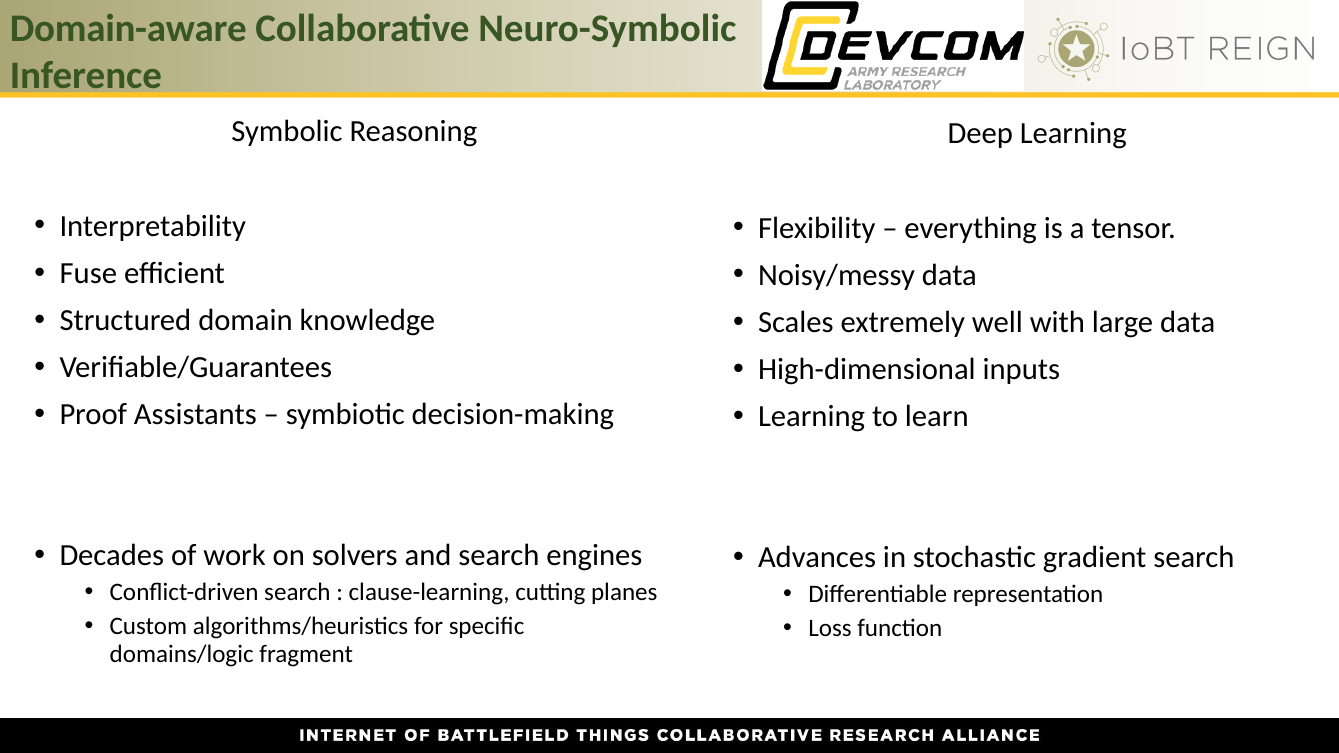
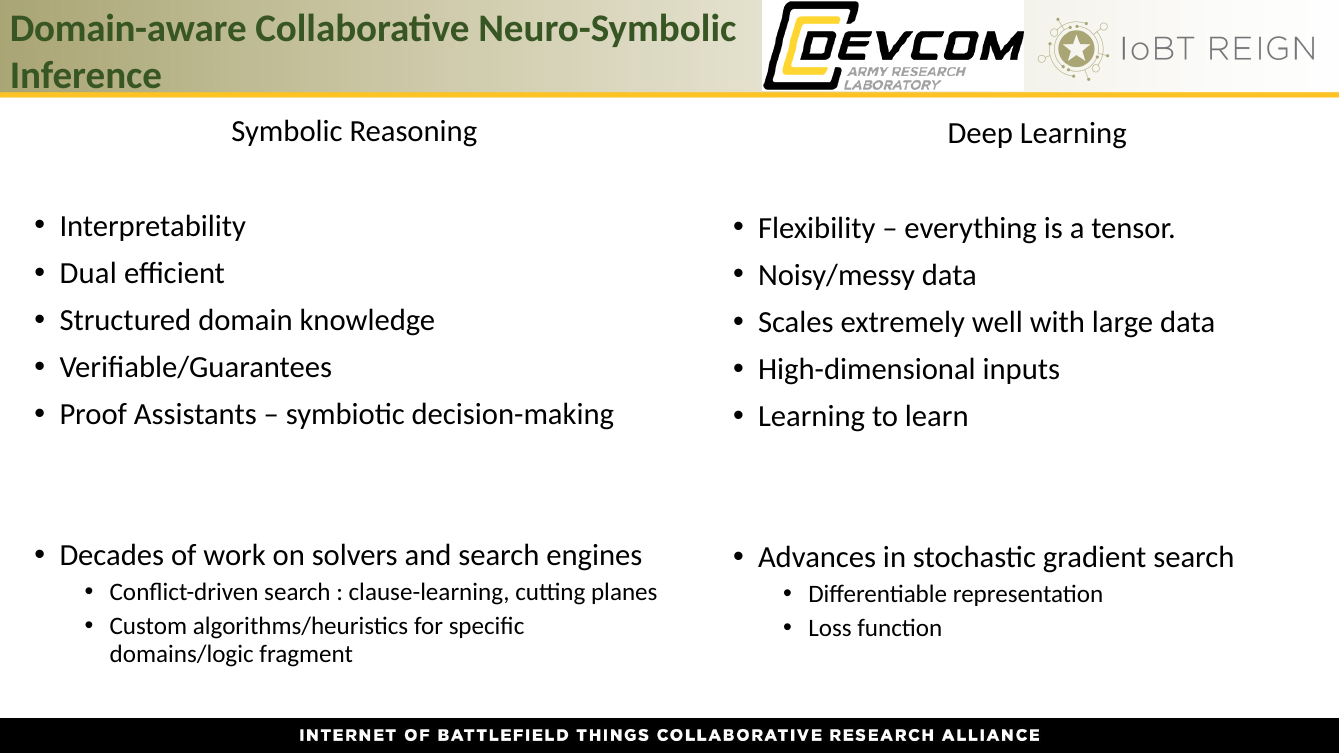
Fuse: Fuse -> Dual
